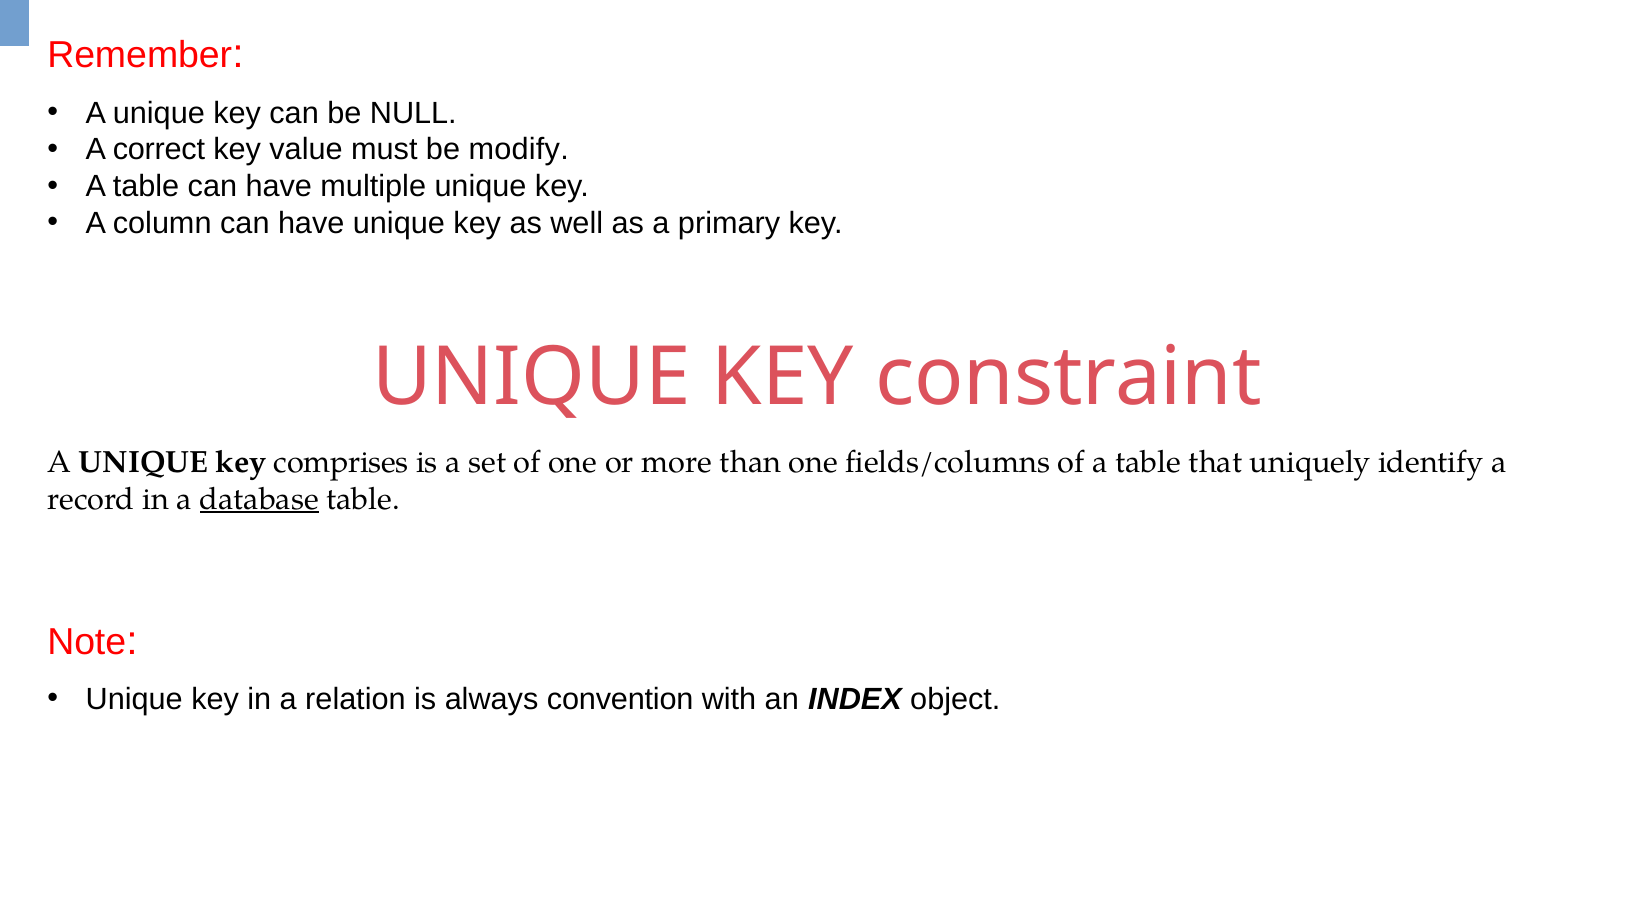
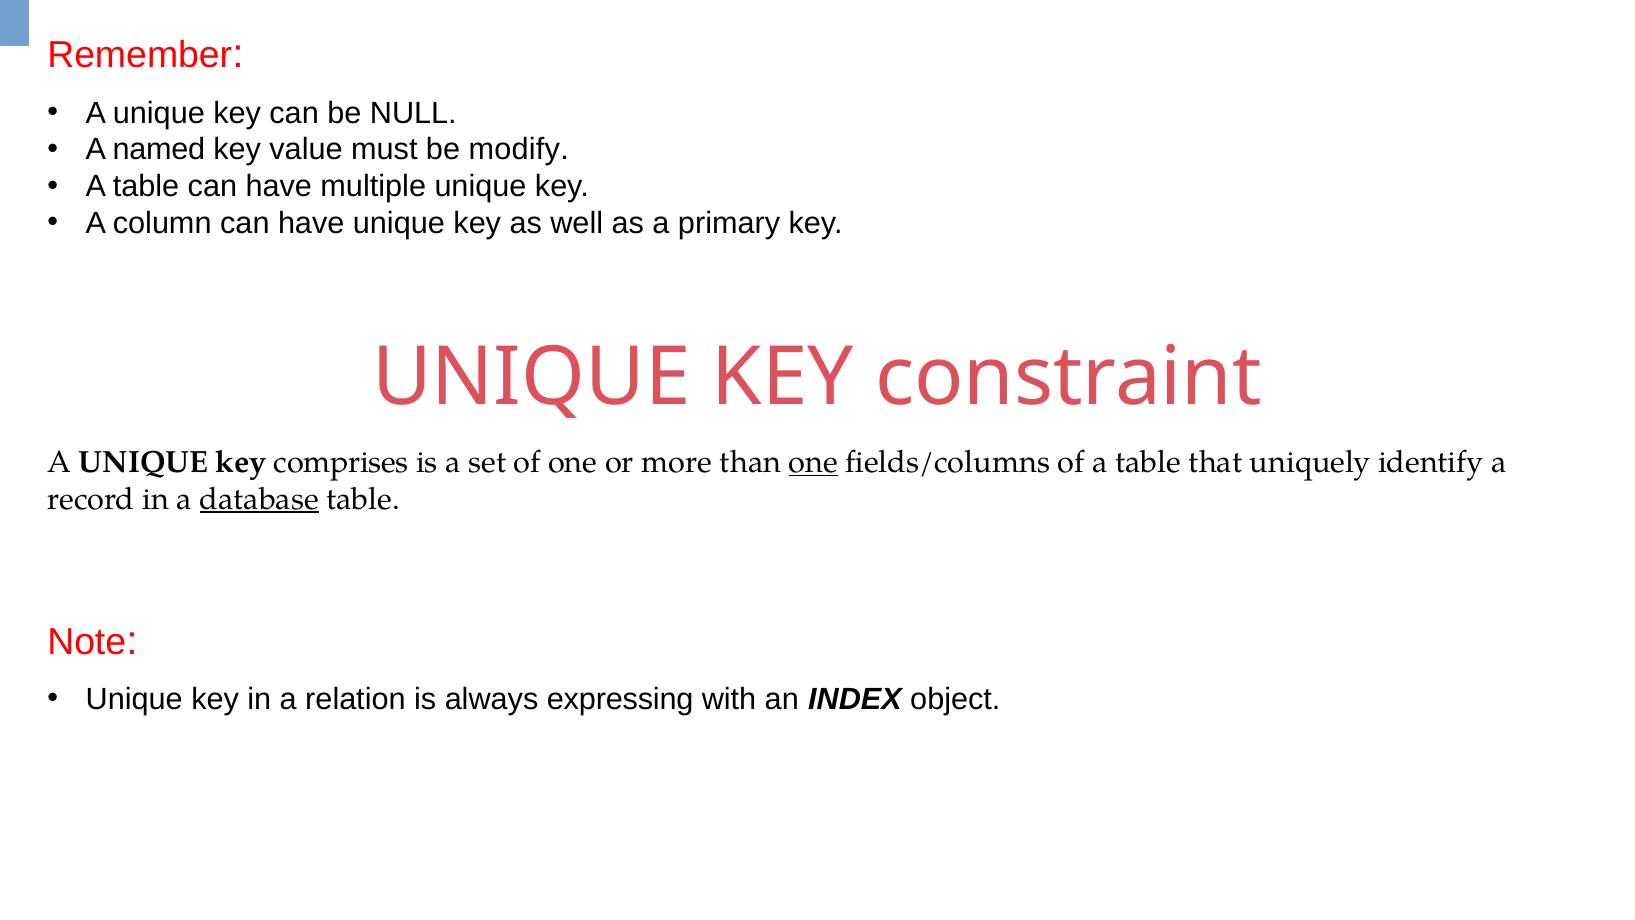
correct: correct -> named
one at (814, 462) underline: none -> present
convention: convention -> expressing
